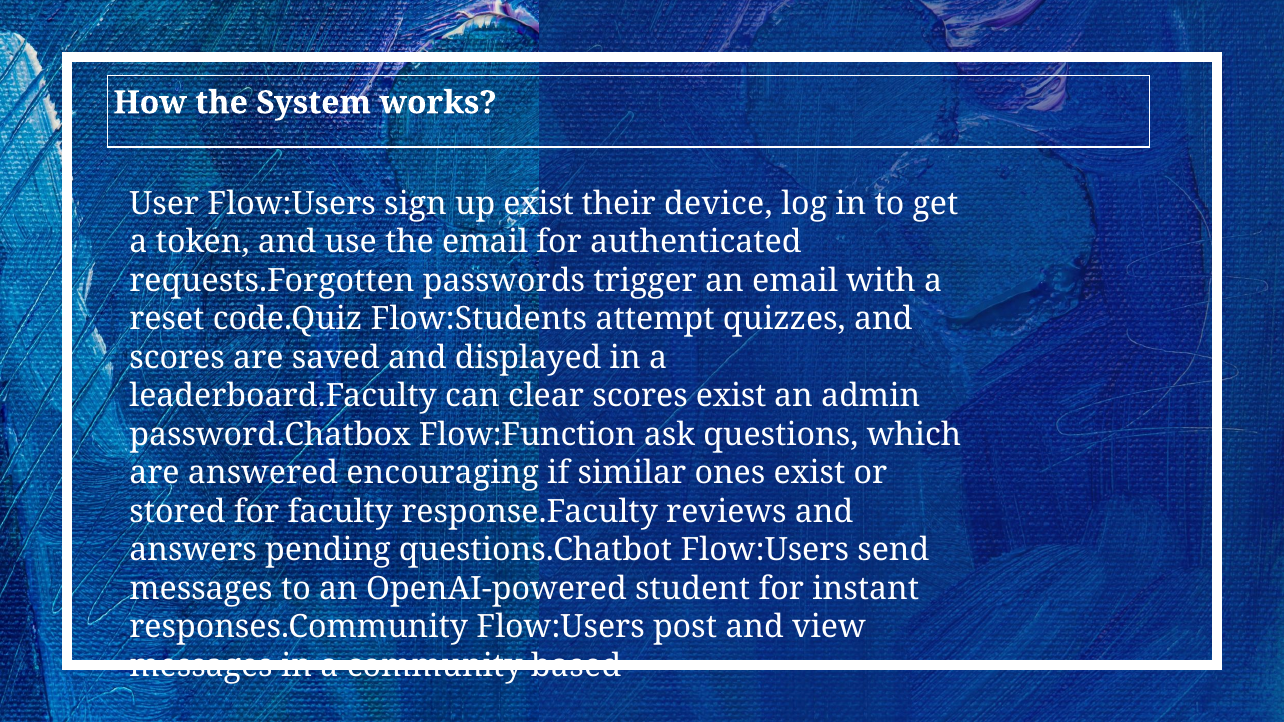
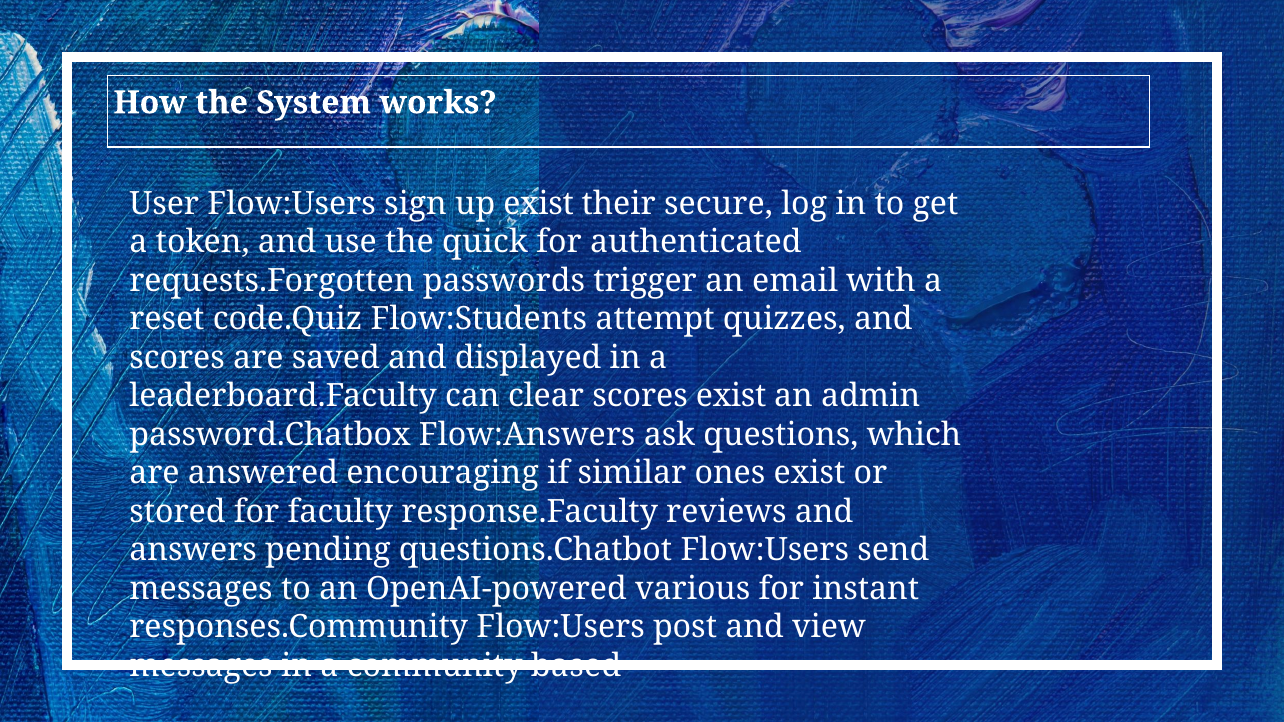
device: device -> secure
the email: email -> quick
Flow:Function: Flow:Function -> Flow:Answers
student: student -> various
